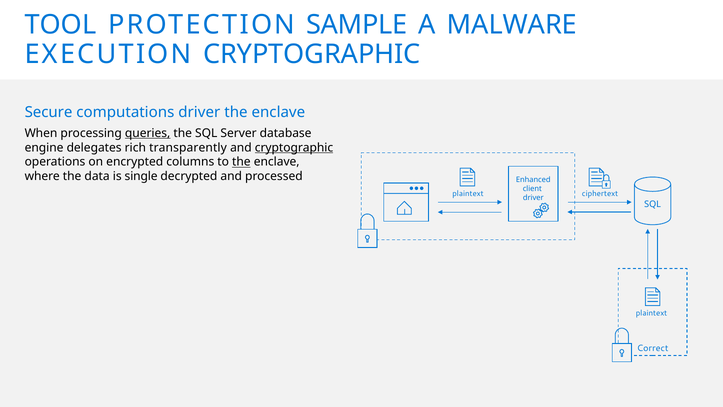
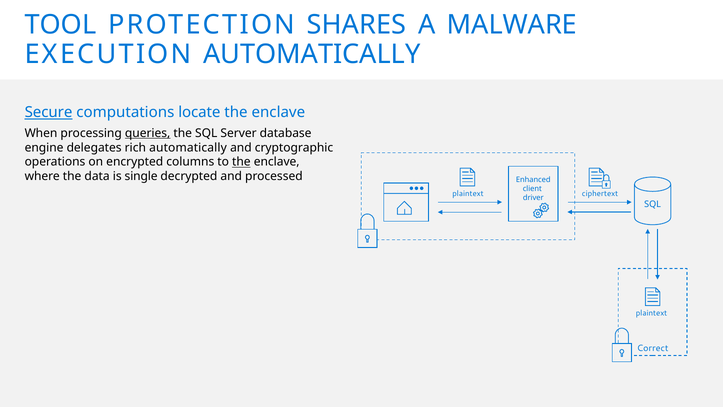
SAMPLE: SAMPLE -> SHARES
EXECUTION CRYPTOGRAPHIC: CRYPTOGRAPHIC -> AUTOMATICALLY
Secure underline: none -> present
computations driver: driver -> locate
rich transparently: transparently -> automatically
cryptographic at (294, 147) underline: present -> none
